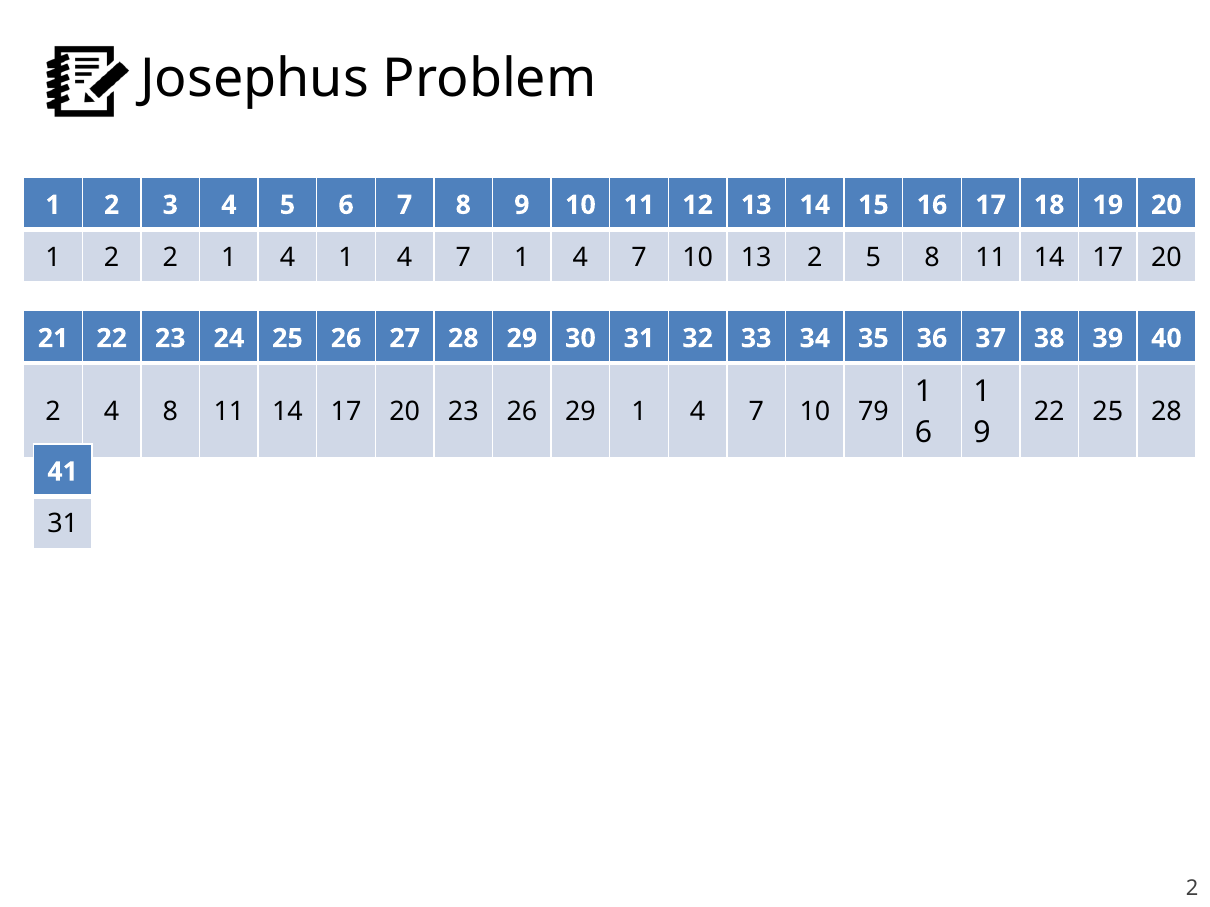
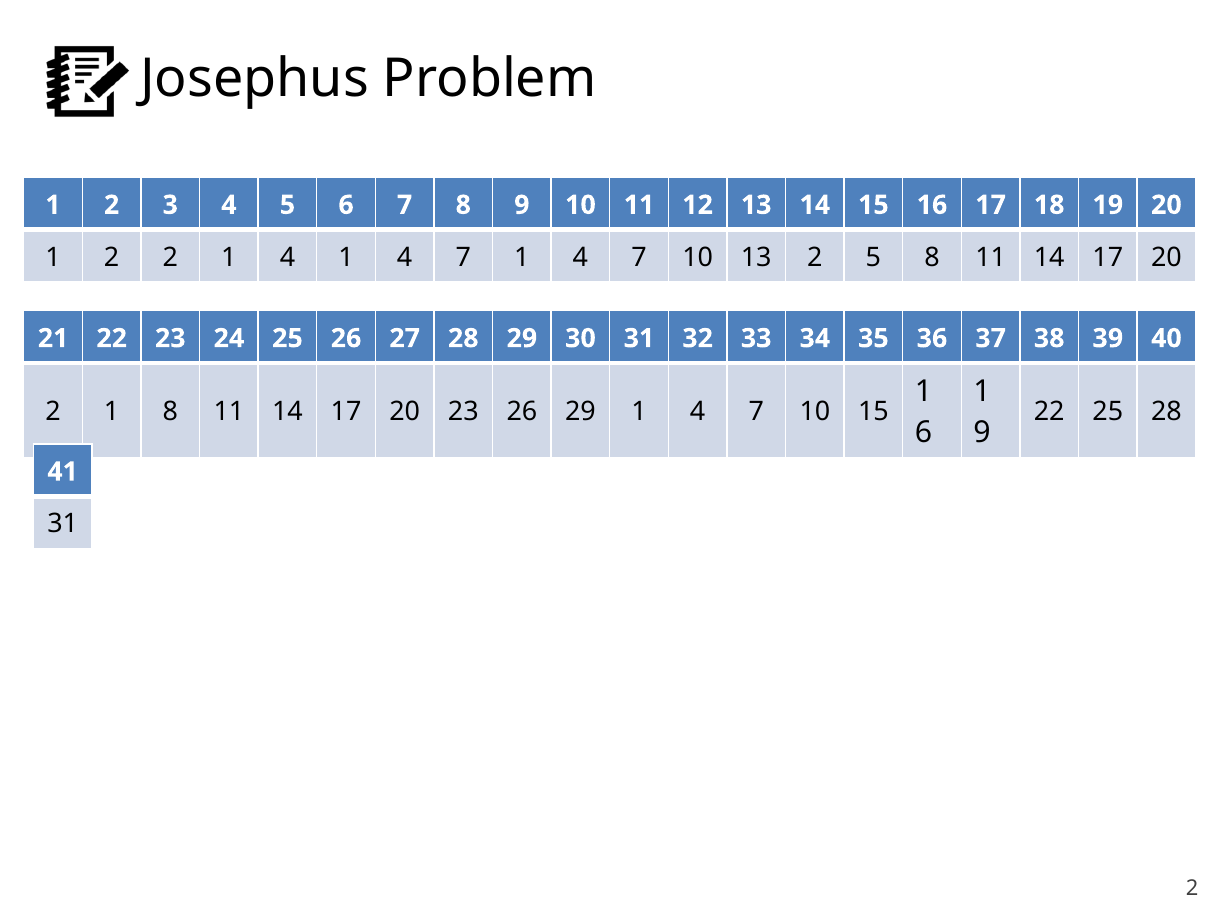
4 at (112, 412): 4 -> 1
10 79: 79 -> 15
